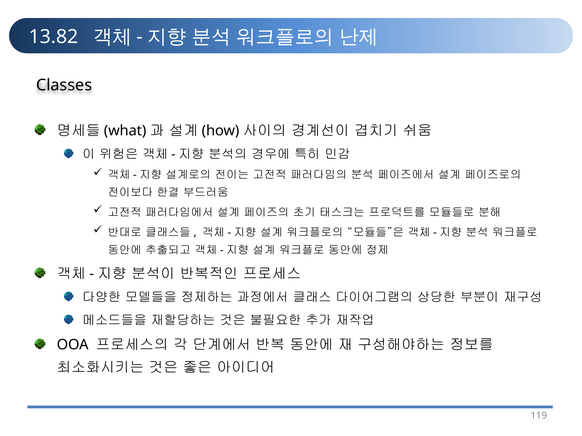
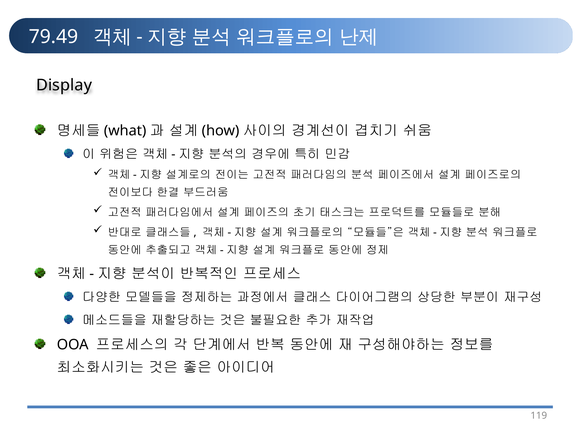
13.82: 13.82 -> 79.49
Classes: Classes -> Display
